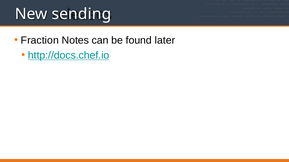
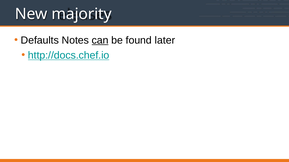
sending: sending -> majority
Fraction: Fraction -> Defaults
can underline: none -> present
